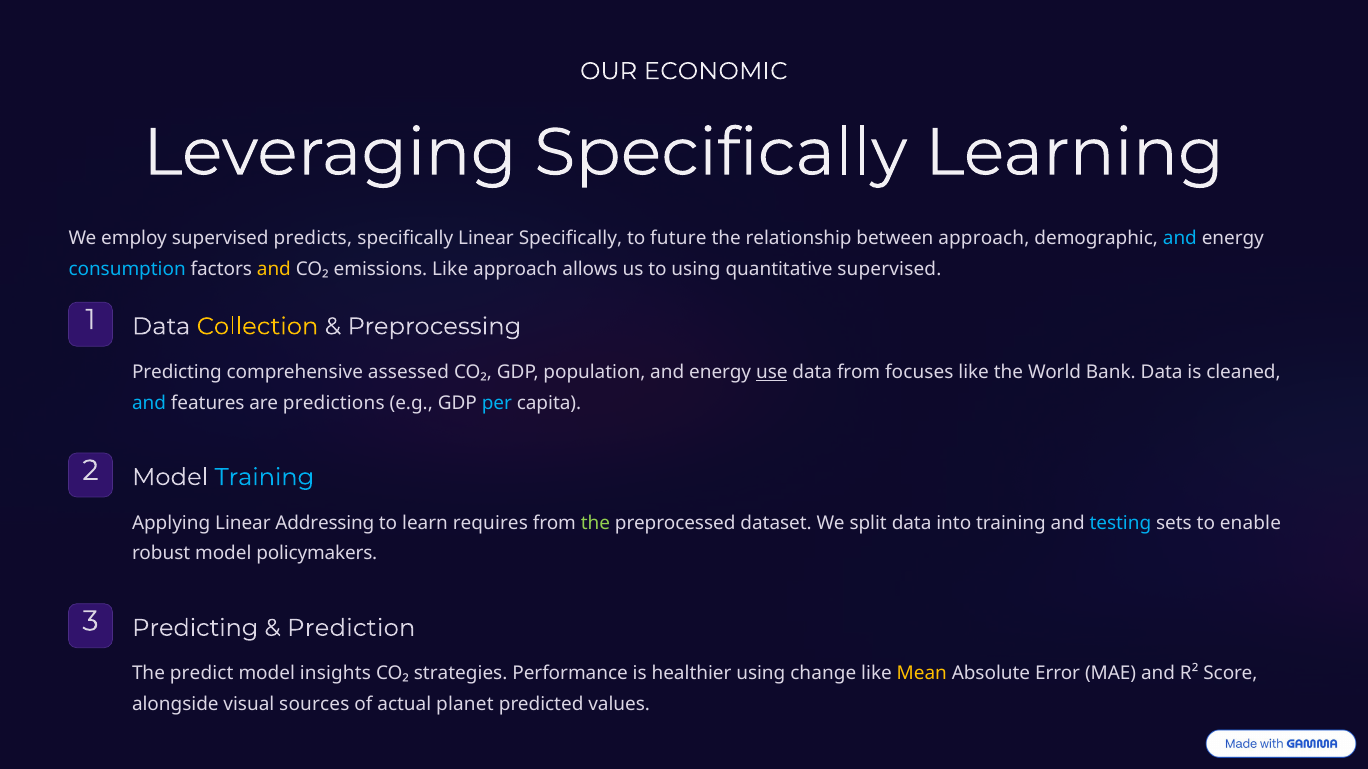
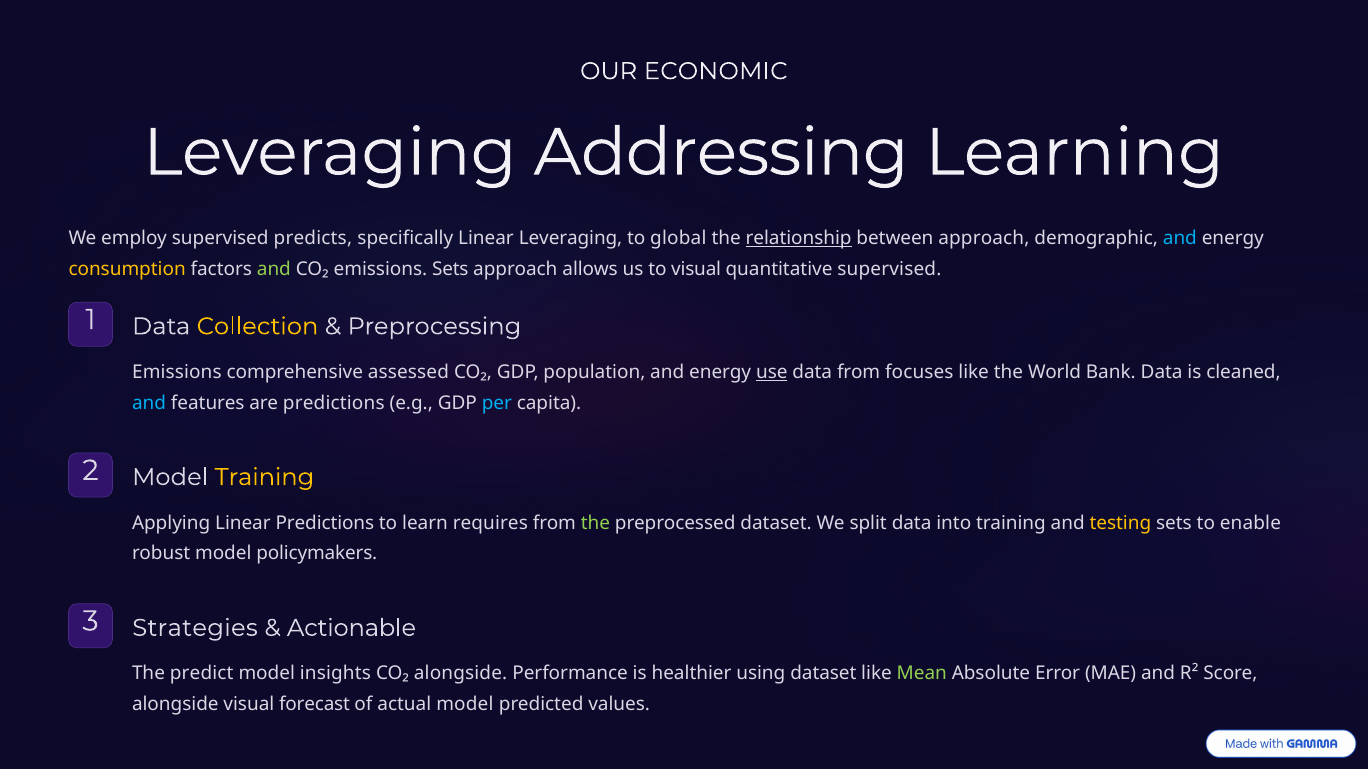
Leveraging Specifically: Specifically -> Addressing
Linear Specifically: Specifically -> Leveraging
future: future -> global
relationship underline: none -> present
consumption colour: light blue -> yellow
and at (274, 269) colour: yellow -> light green
emissions Like: Like -> Sets
to using: using -> visual
Predicting at (177, 372): Predicting -> Emissions
Training at (264, 477) colour: light blue -> yellow
Linear Addressing: Addressing -> Predictions
testing colour: light blue -> yellow
3 Predicting: Predicting -> Strategies
Prediction: Prediction -> Actionable
CO₂ strategies: strategies -> alongside
using change: change -> dataset
Mean colour: yellow -> light green
sources: sources -> forecast
actual planet: planet -> model
